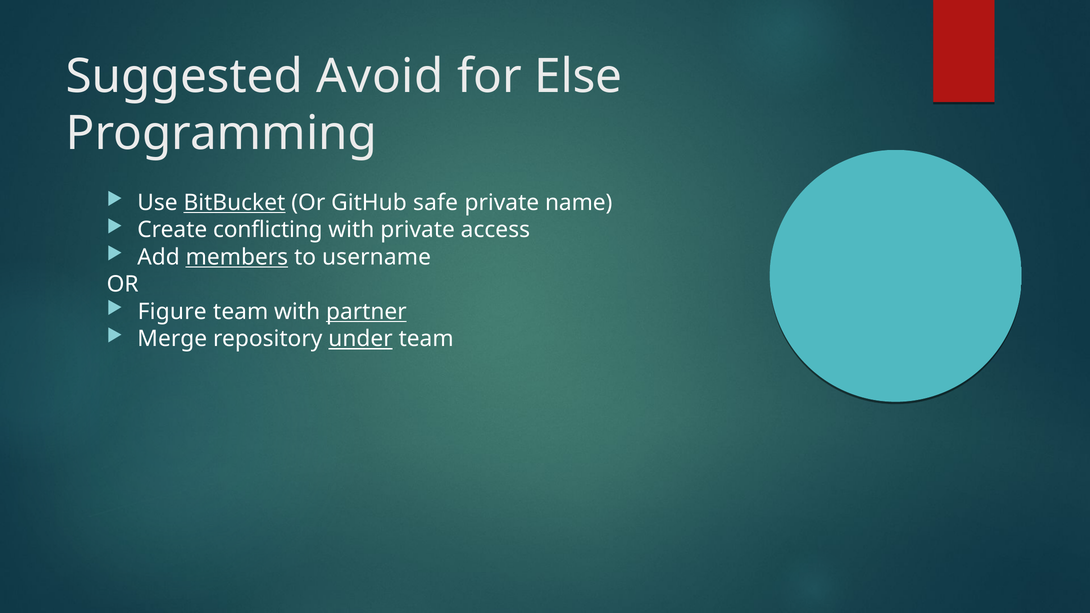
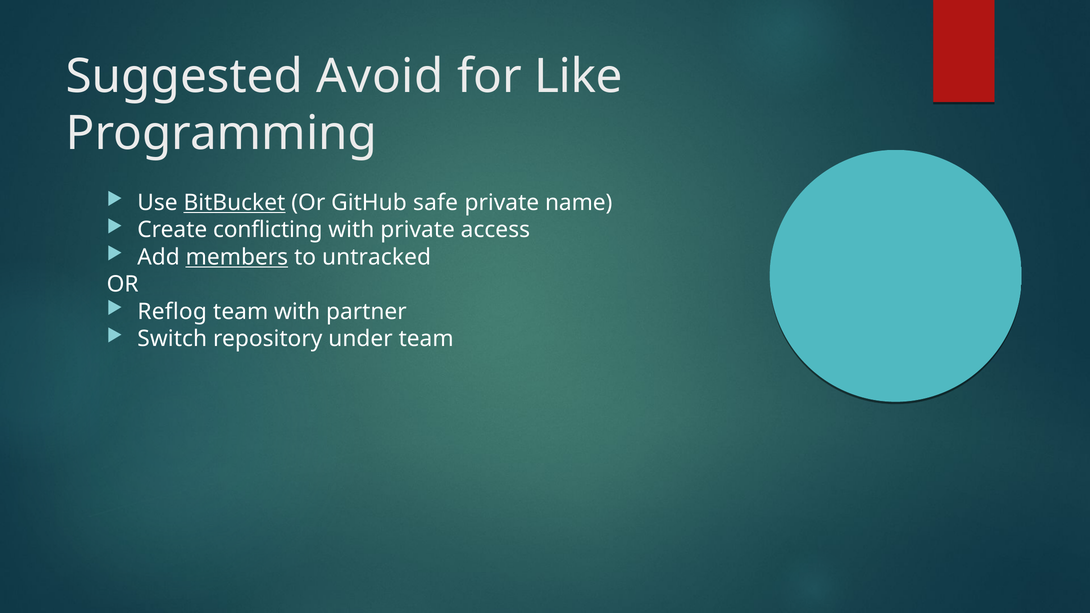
Else: Else -> Like
username: username -> untracked
Figure: Figure -> Reflog
partner underline: present -> none
Merge: Merge -> Switch
under underline: present -> none
